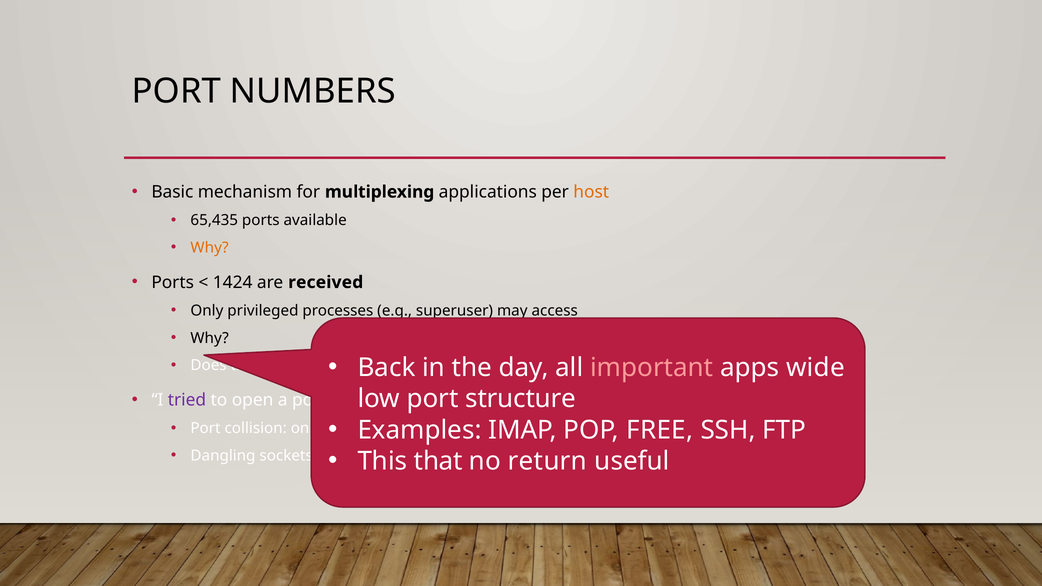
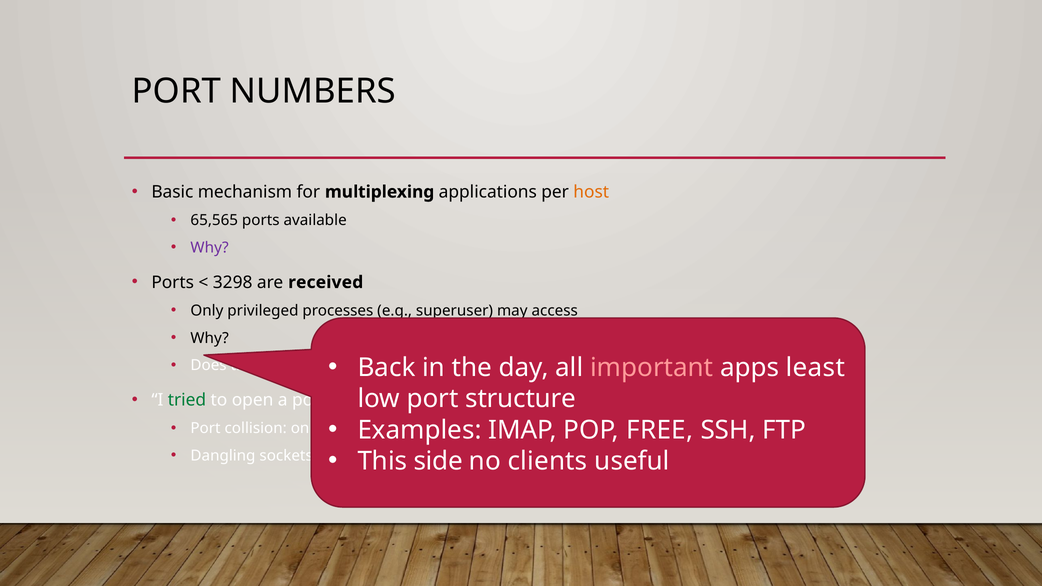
65,435: 65,435 -> 65,565
Why at (210, 248) colour: orange -> purple
1424: 1424 -> 3298
wide: wide -> least
tried colour: purple -> green
that: that -> side
return: return -> clients
